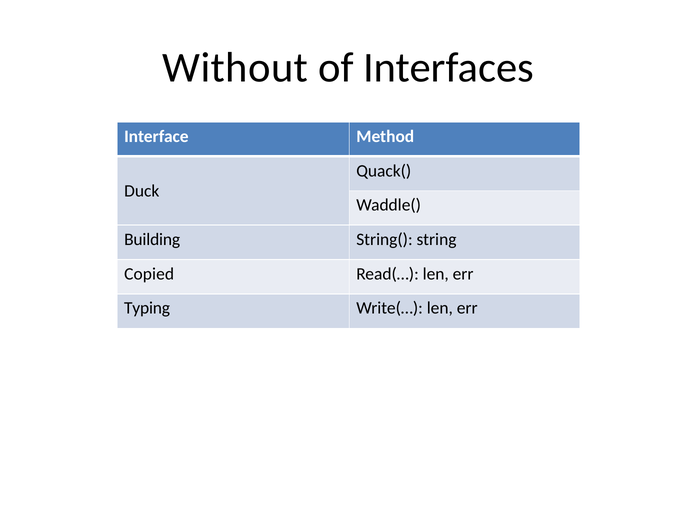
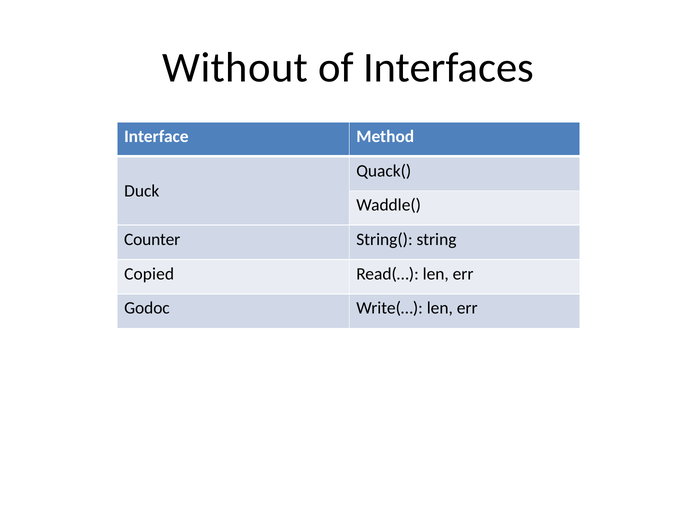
Building: Building -> Counter
Typing: Typing -> Godoc
